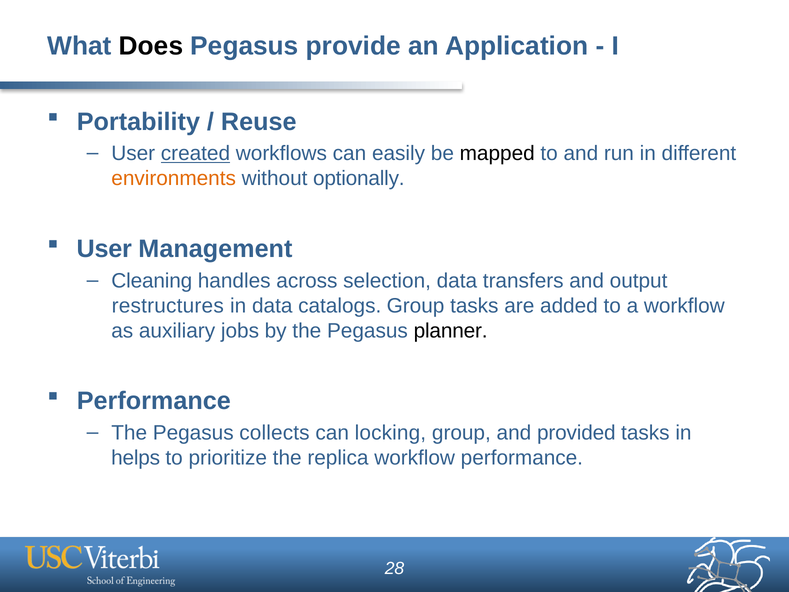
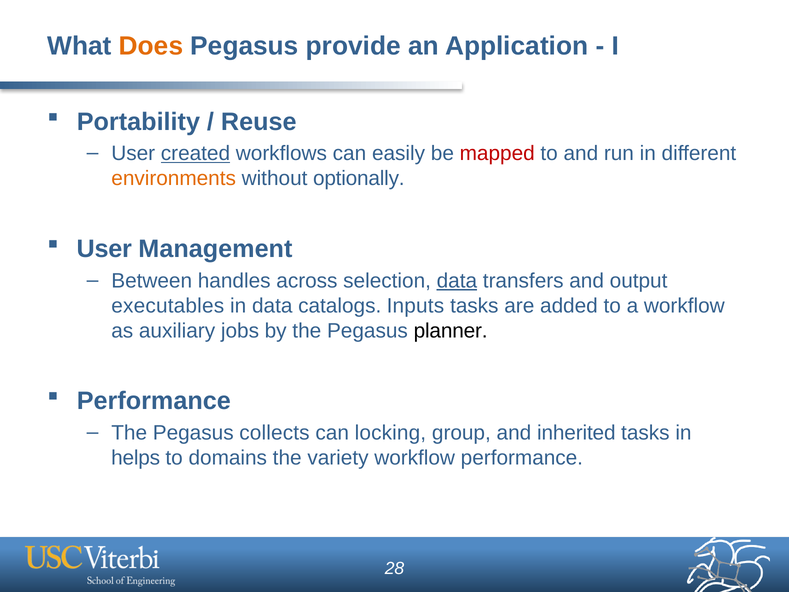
Does colour: black -> orange
mapped colour: black -> red
Cleaning: Cleaning -> Between
data at (457, 281) underline: none -> present
restructures: restructures -> executables
catalogs Group: Group -> Inputs
provided: provided -> inherited
prioritize: prioritize -> domains
replica: replica -> variety
